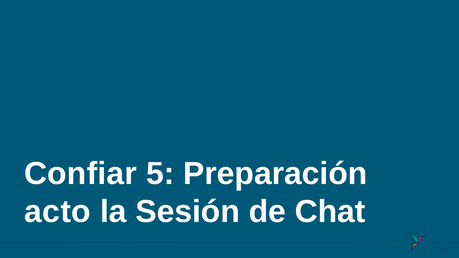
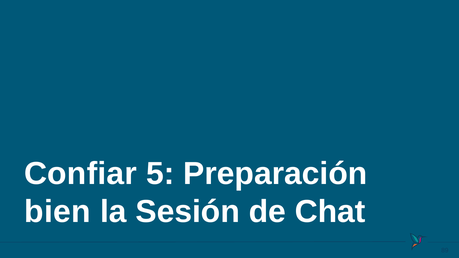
acto: acto -> bien
